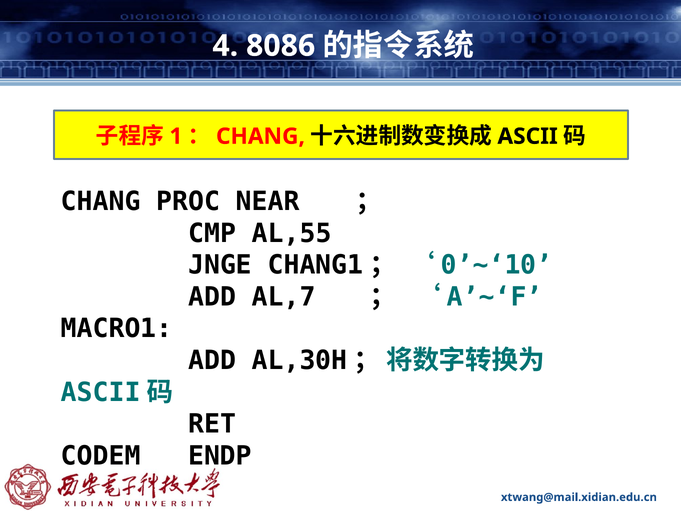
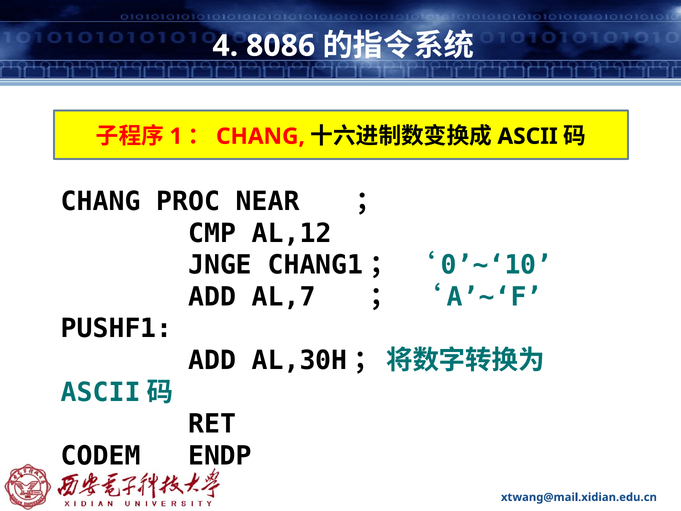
AL,55: AL,55 -> AL,12
MACRO1: MACRO1 -> PUSHF1
